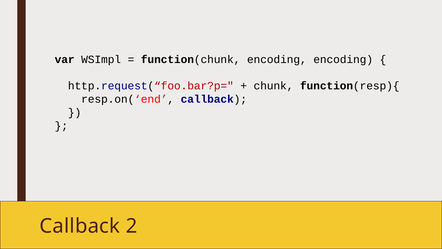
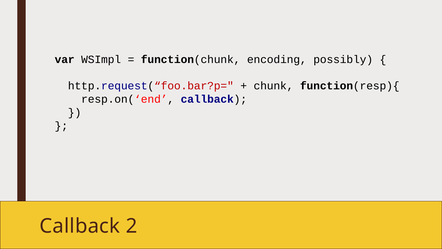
encoding encoding: encoding -> possibly
